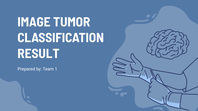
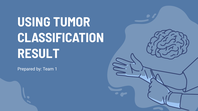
IMAGE: IMAGE -> USING
